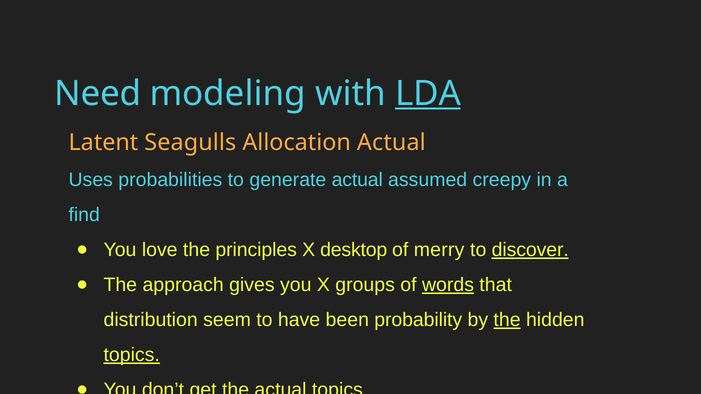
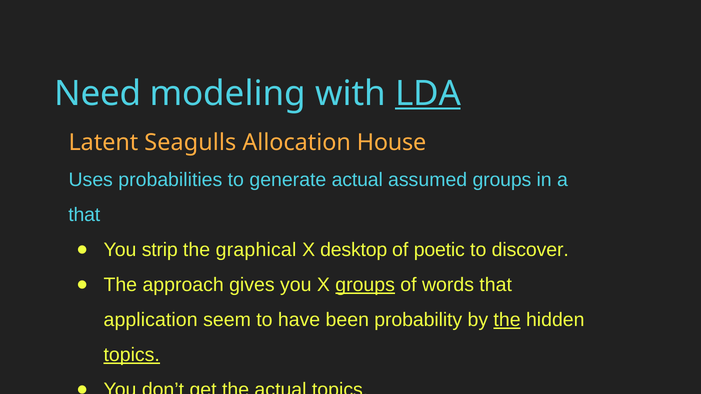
Allocation Actual: Actual -> House
assumed creepy: creepy -> groups
find at (84, 215): find -> that
love: love -> strip
principles: principles -> graphical
merry: merry -> poetic
discover underline: present -> none
groups at (365, 285) underline: none -> present
words underline: present -> none
distribution: distribution -> application
